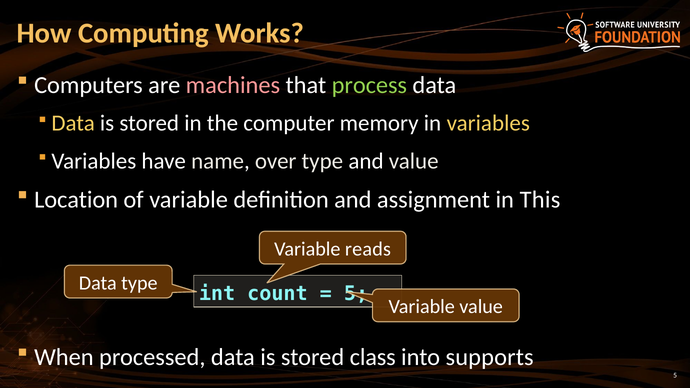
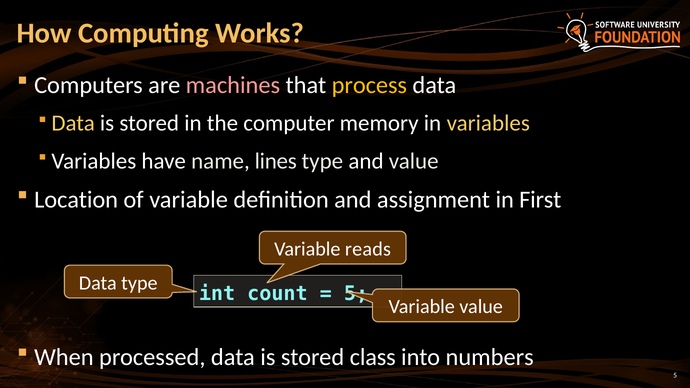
process colour: light green -> yellow
over: over -> lines
This: This -> First
supports: supports -> numbers
